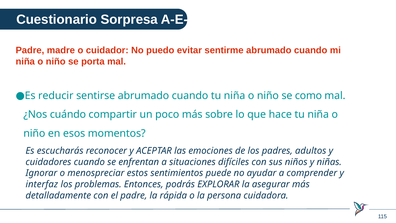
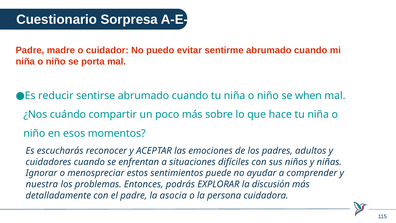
como: como -> when
interfaz: interfaz -> nuestra
asegurar: asegurar -> discusión
rápida: rápida -> asocia
